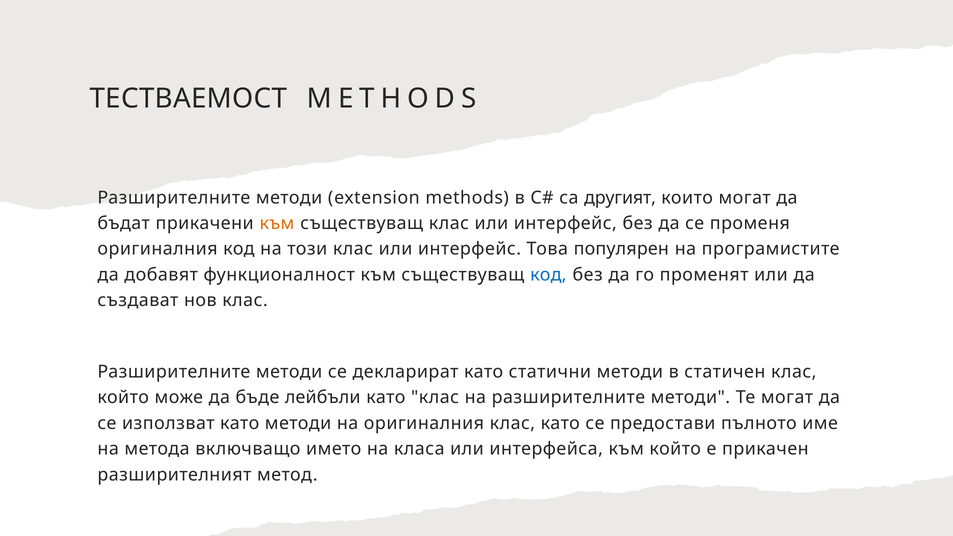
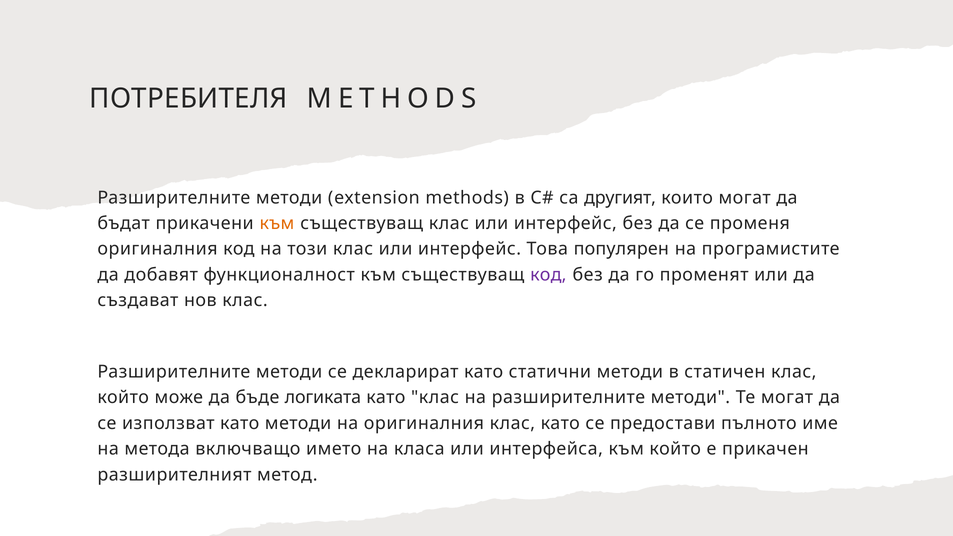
ТЕСТВАЕМОСТ: ТЕСТВАЕМОСТ -> ПОТРЕБИТЕЛЯ
код at (548, 275) colour: blue -> purple
лейбъли: лейбъли -> логиката
